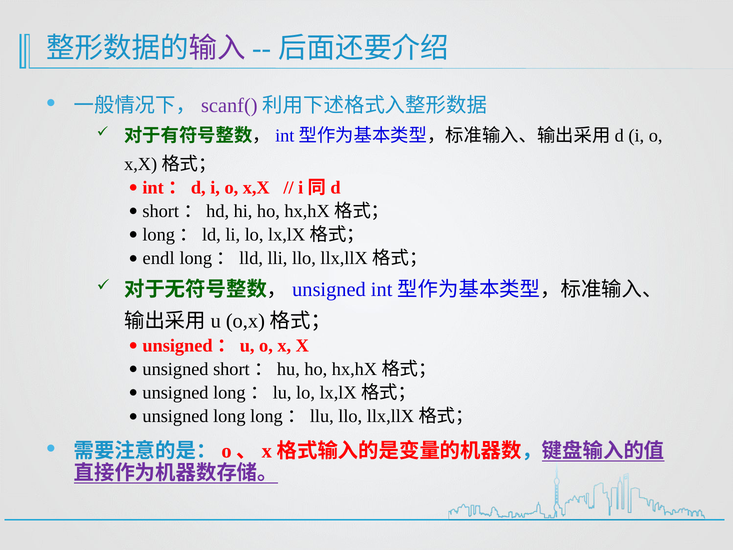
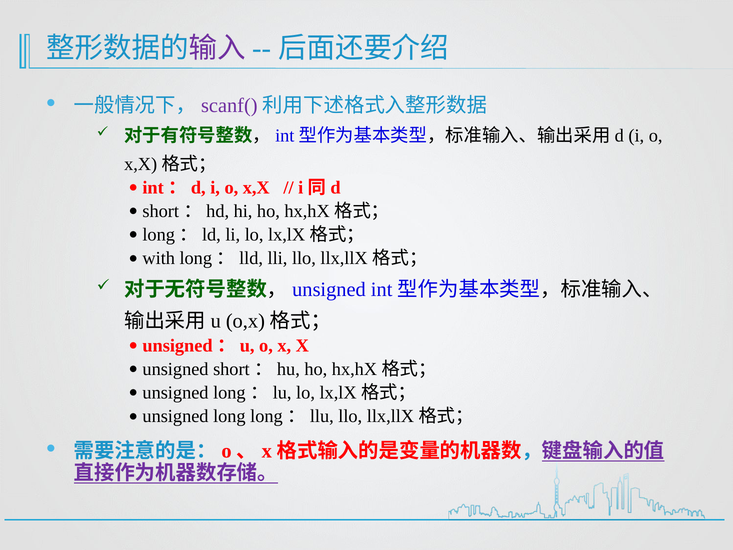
endl: endl -> with
